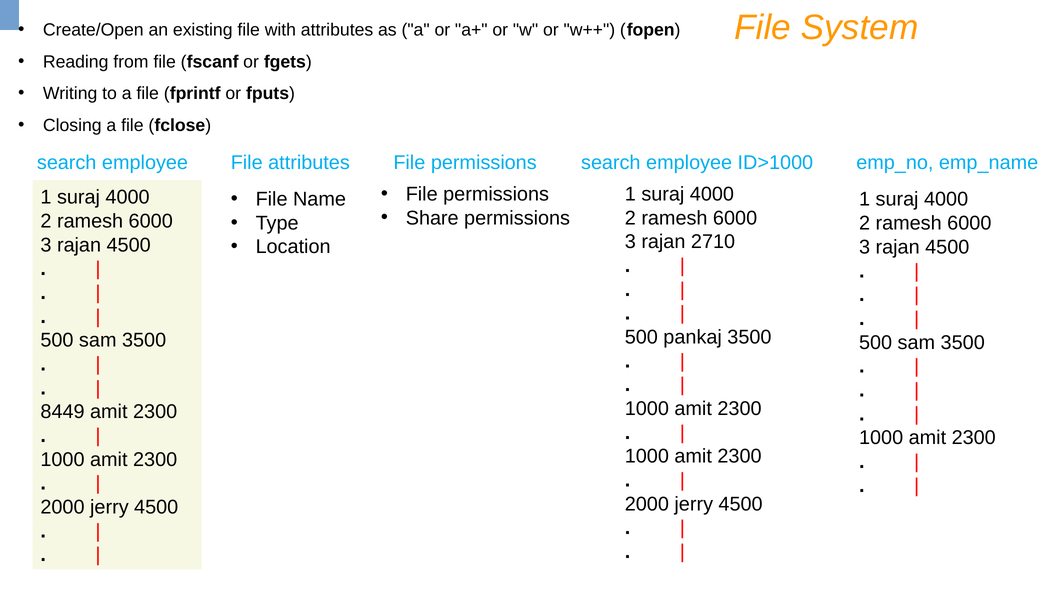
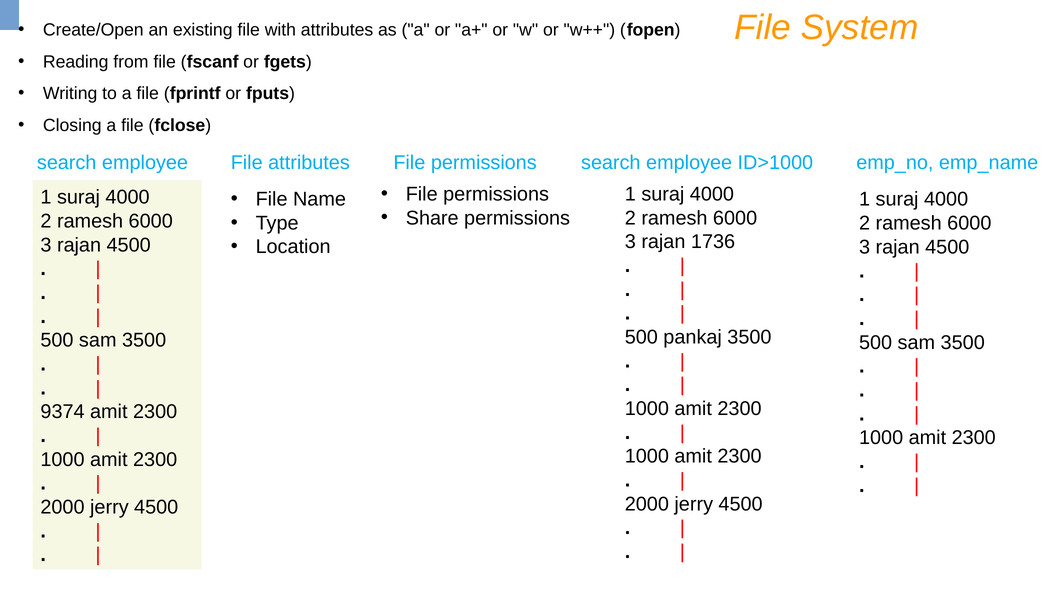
2710: 2710 -> 1736
8449: 8449 -> 9374
